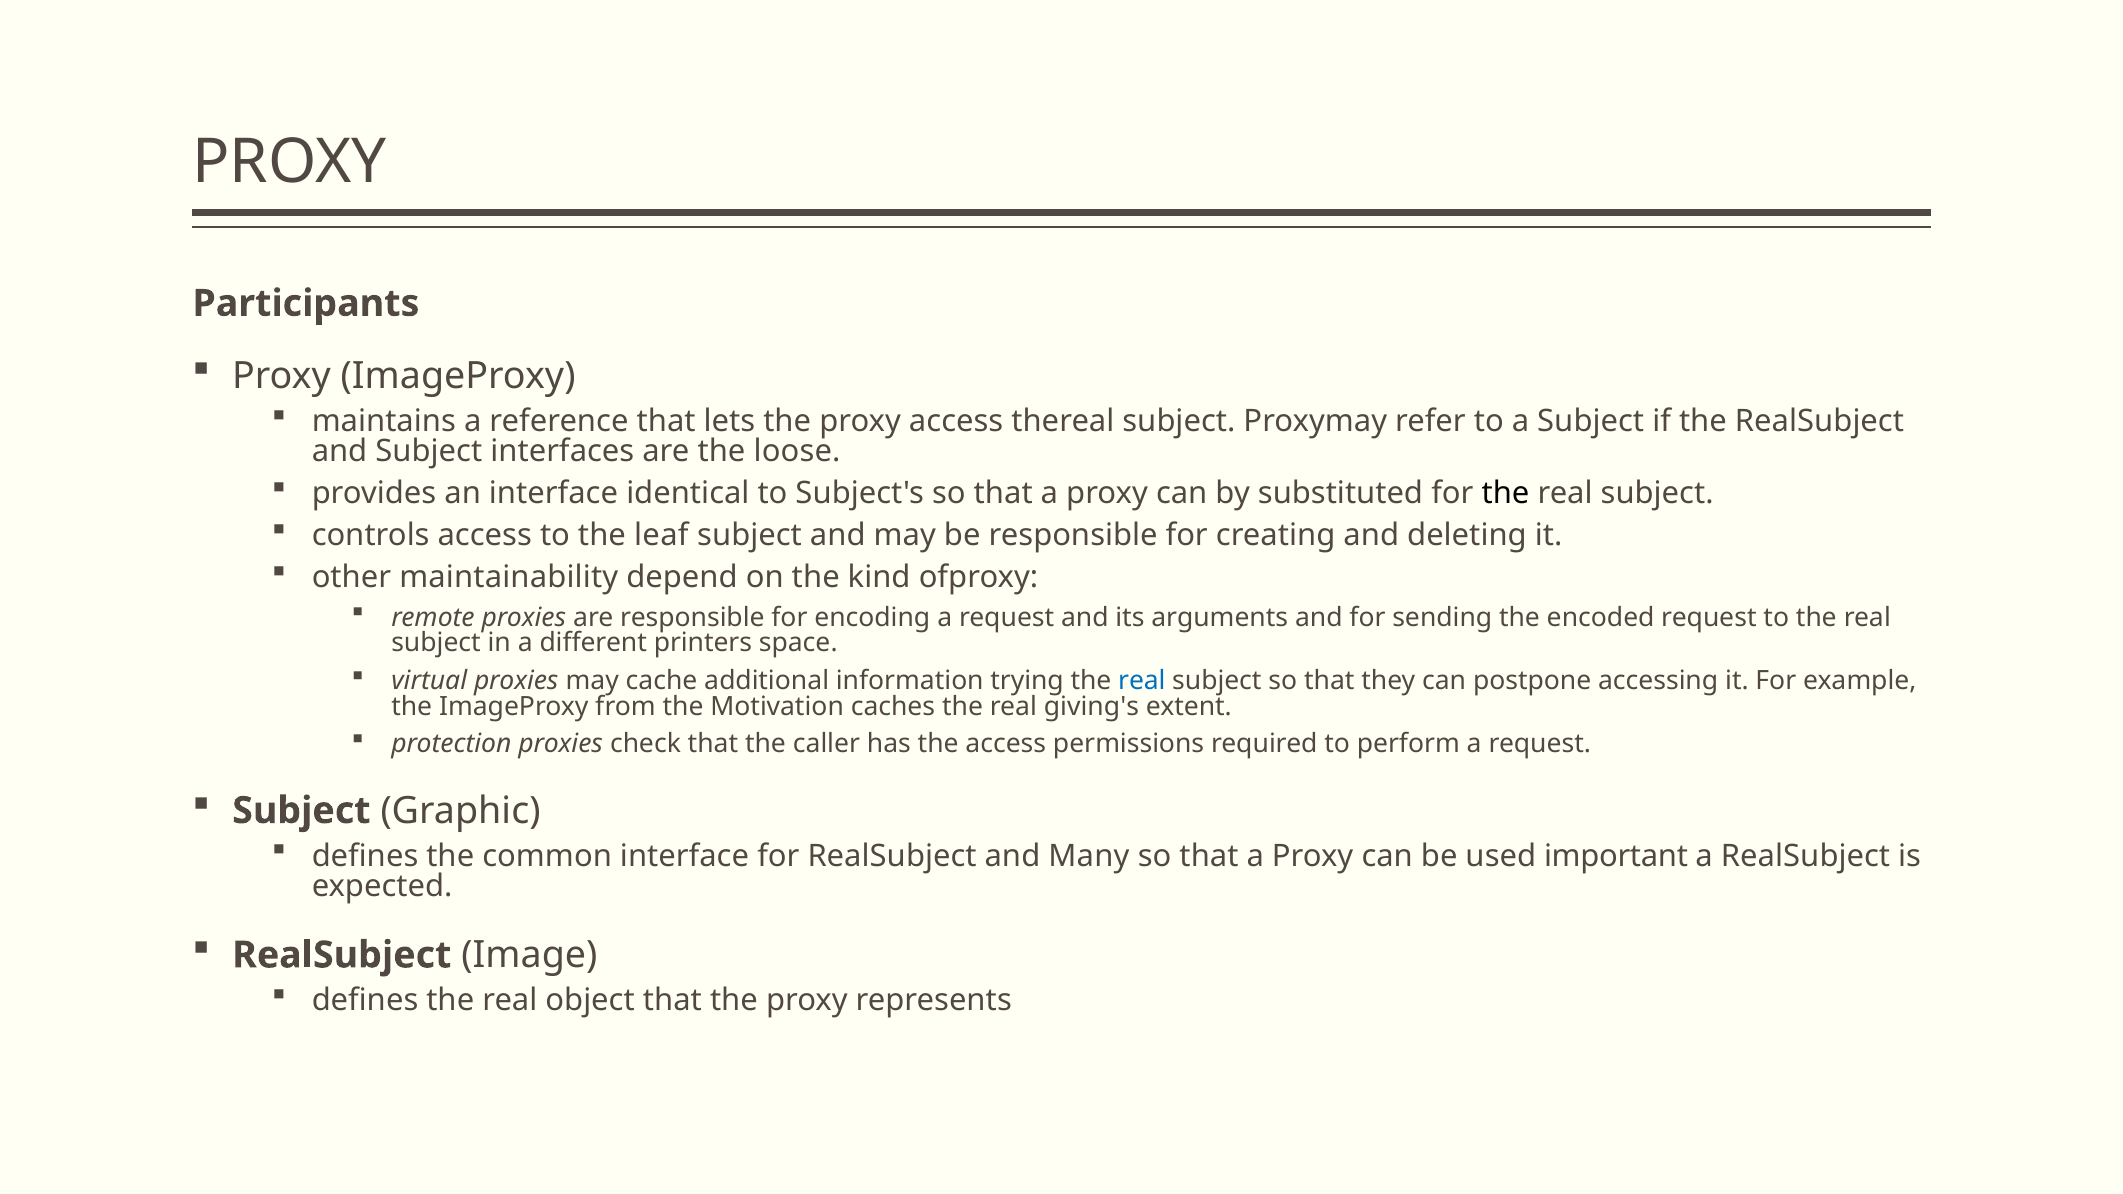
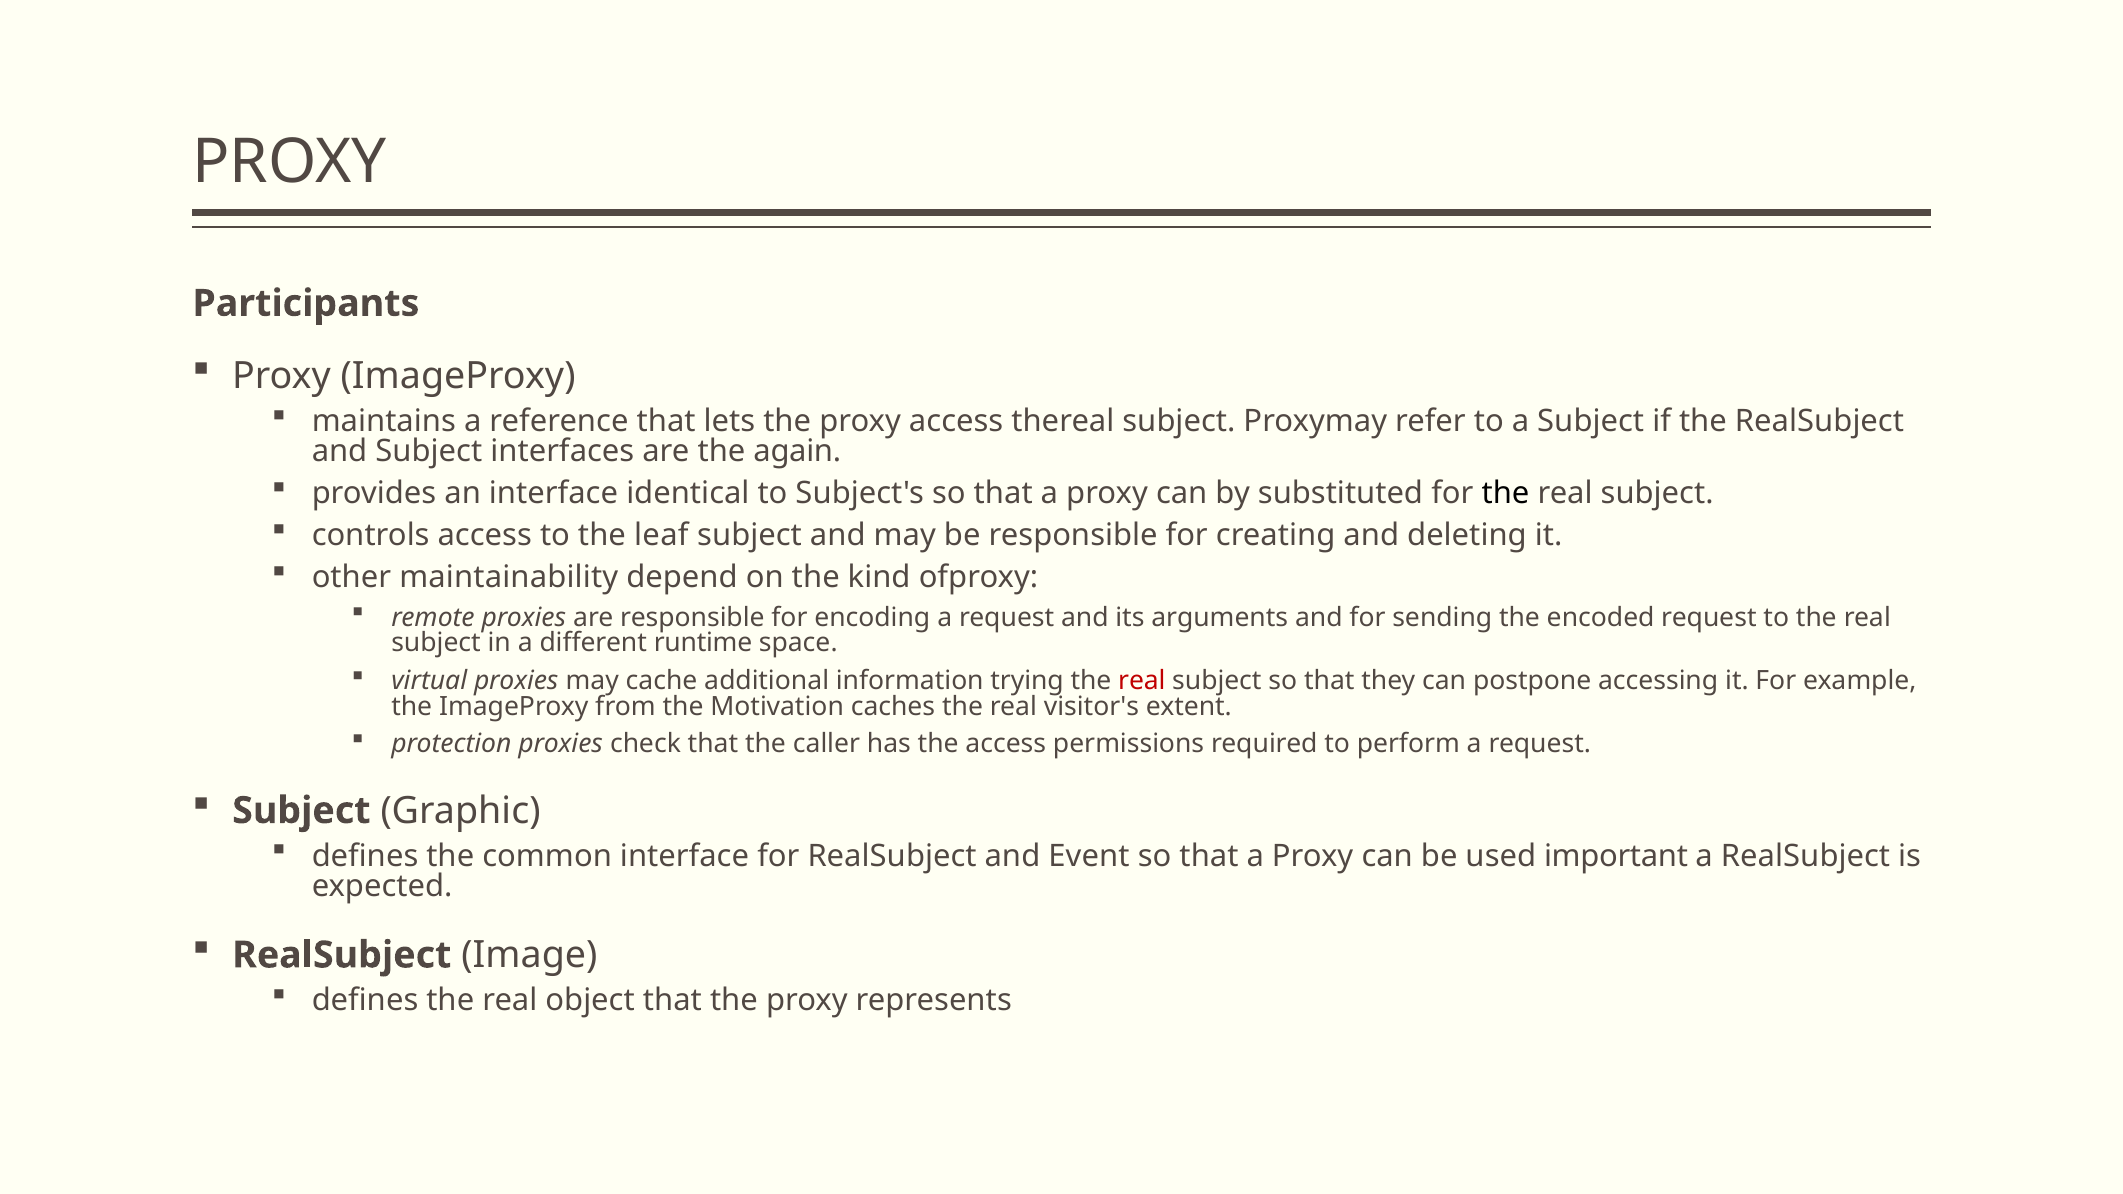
loose: loose -> again
printers: printers -> runtime
real at (1142, 681) colour: blue -> red
giving's: giving's -> visitor's
Many: Many -> Event
